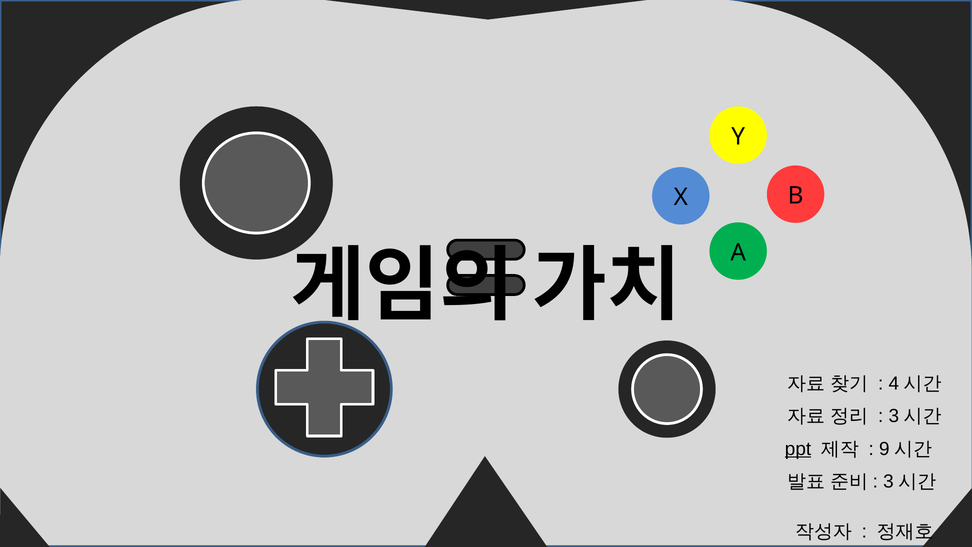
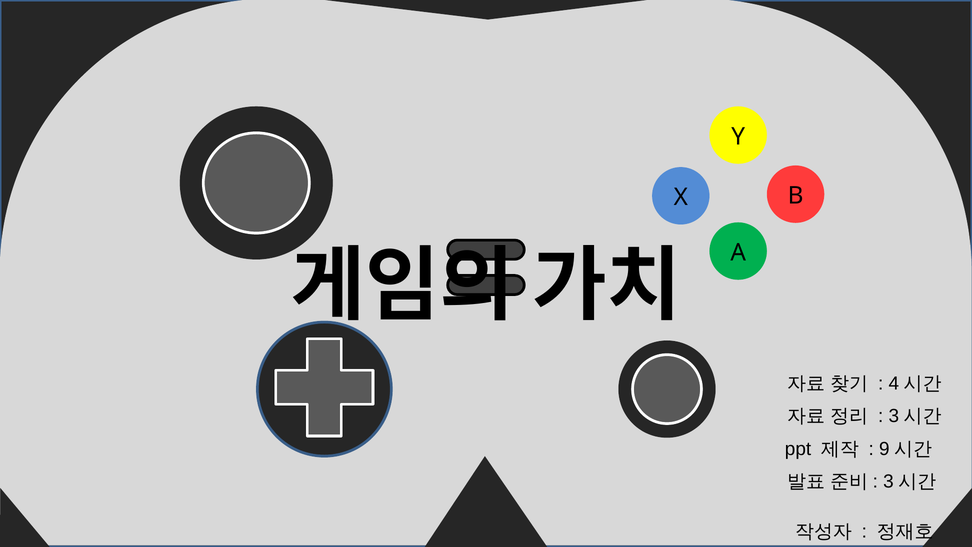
ppt underline: present -> none
